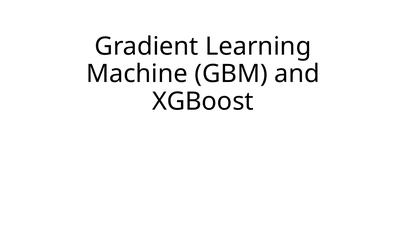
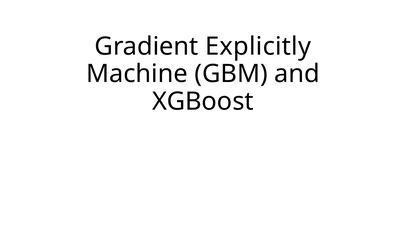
Learning: Learning -> Explicitly
